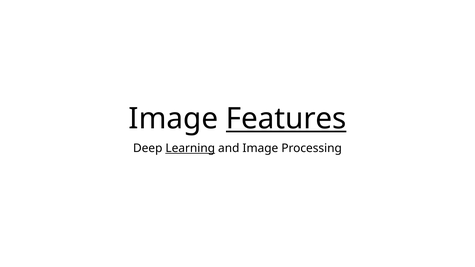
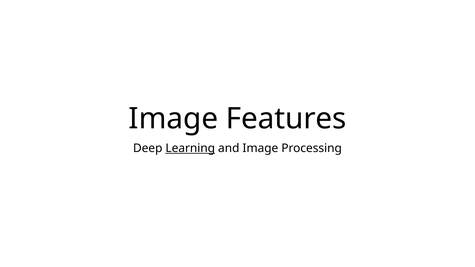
Features underline: present -> none
